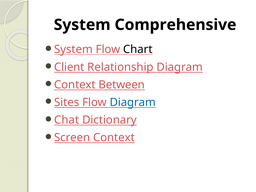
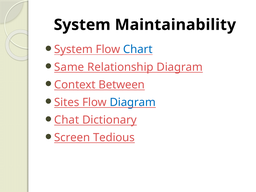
Comprehensive: Comprehensive -> Maintainability
Chart colour: black -> blue
Client: Client -> Same
Screen Context: Context -> Tedious
